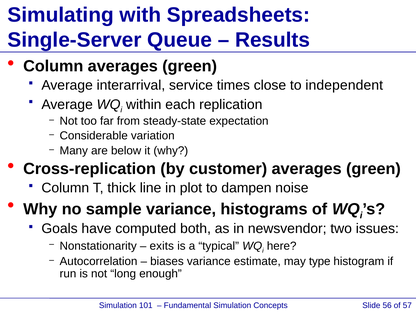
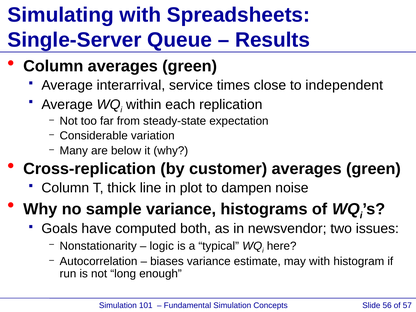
exits: exits -> logic
may type: type -> with
